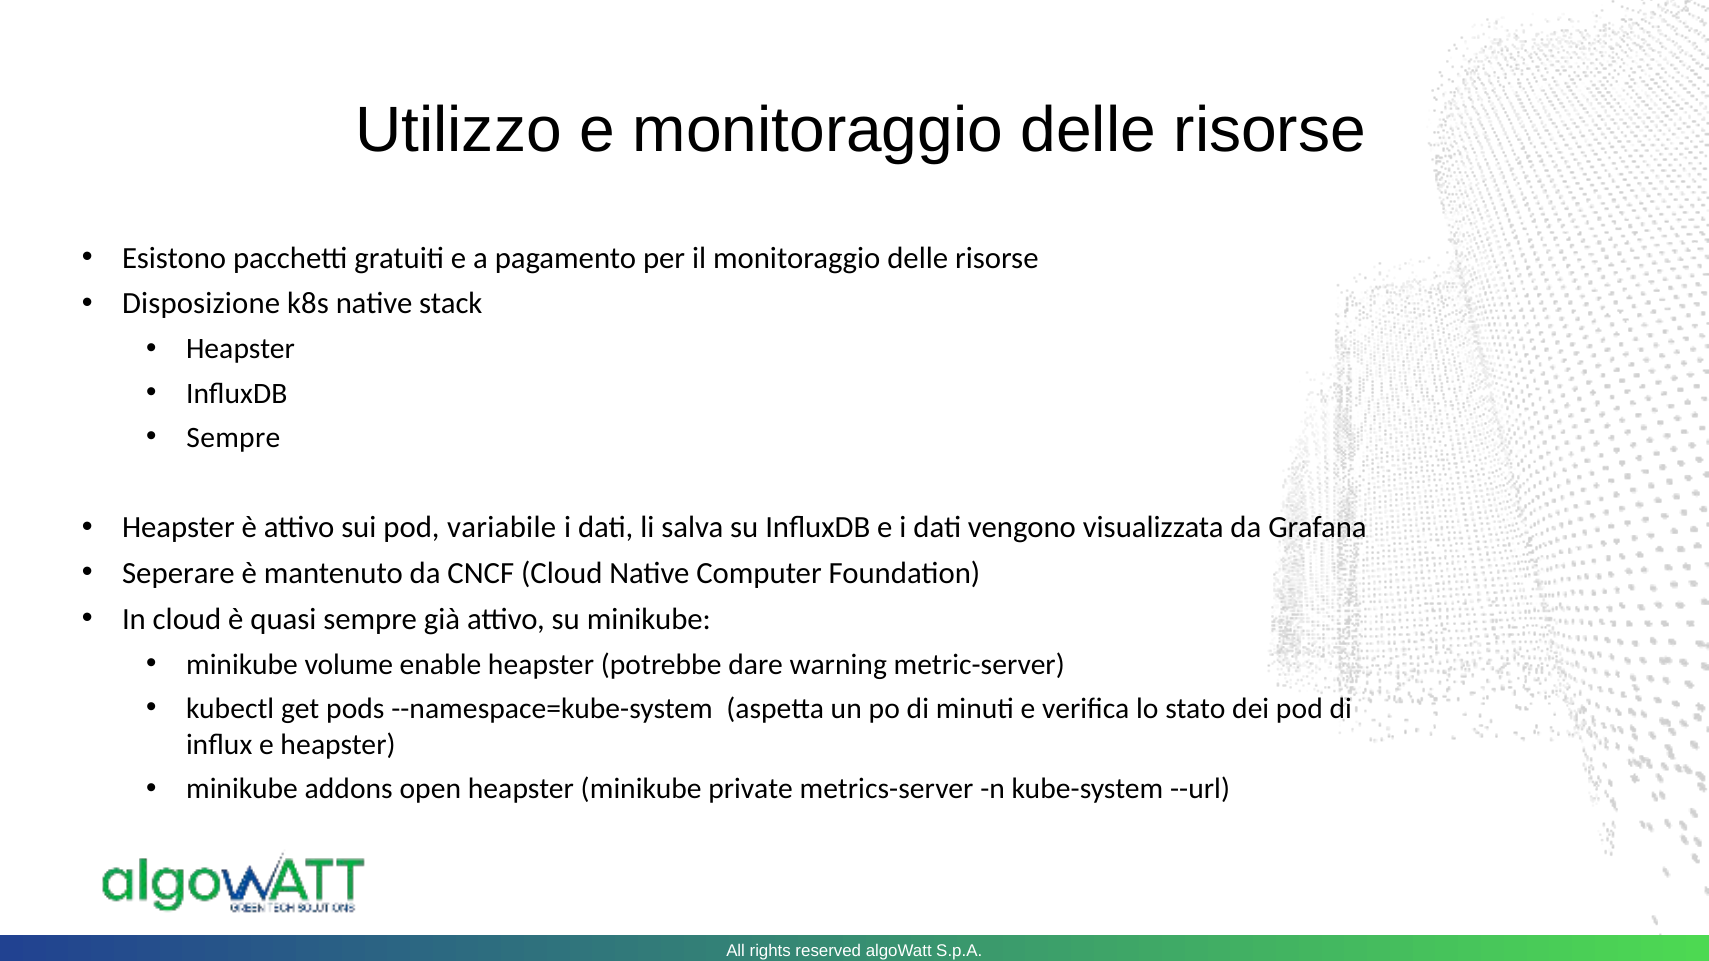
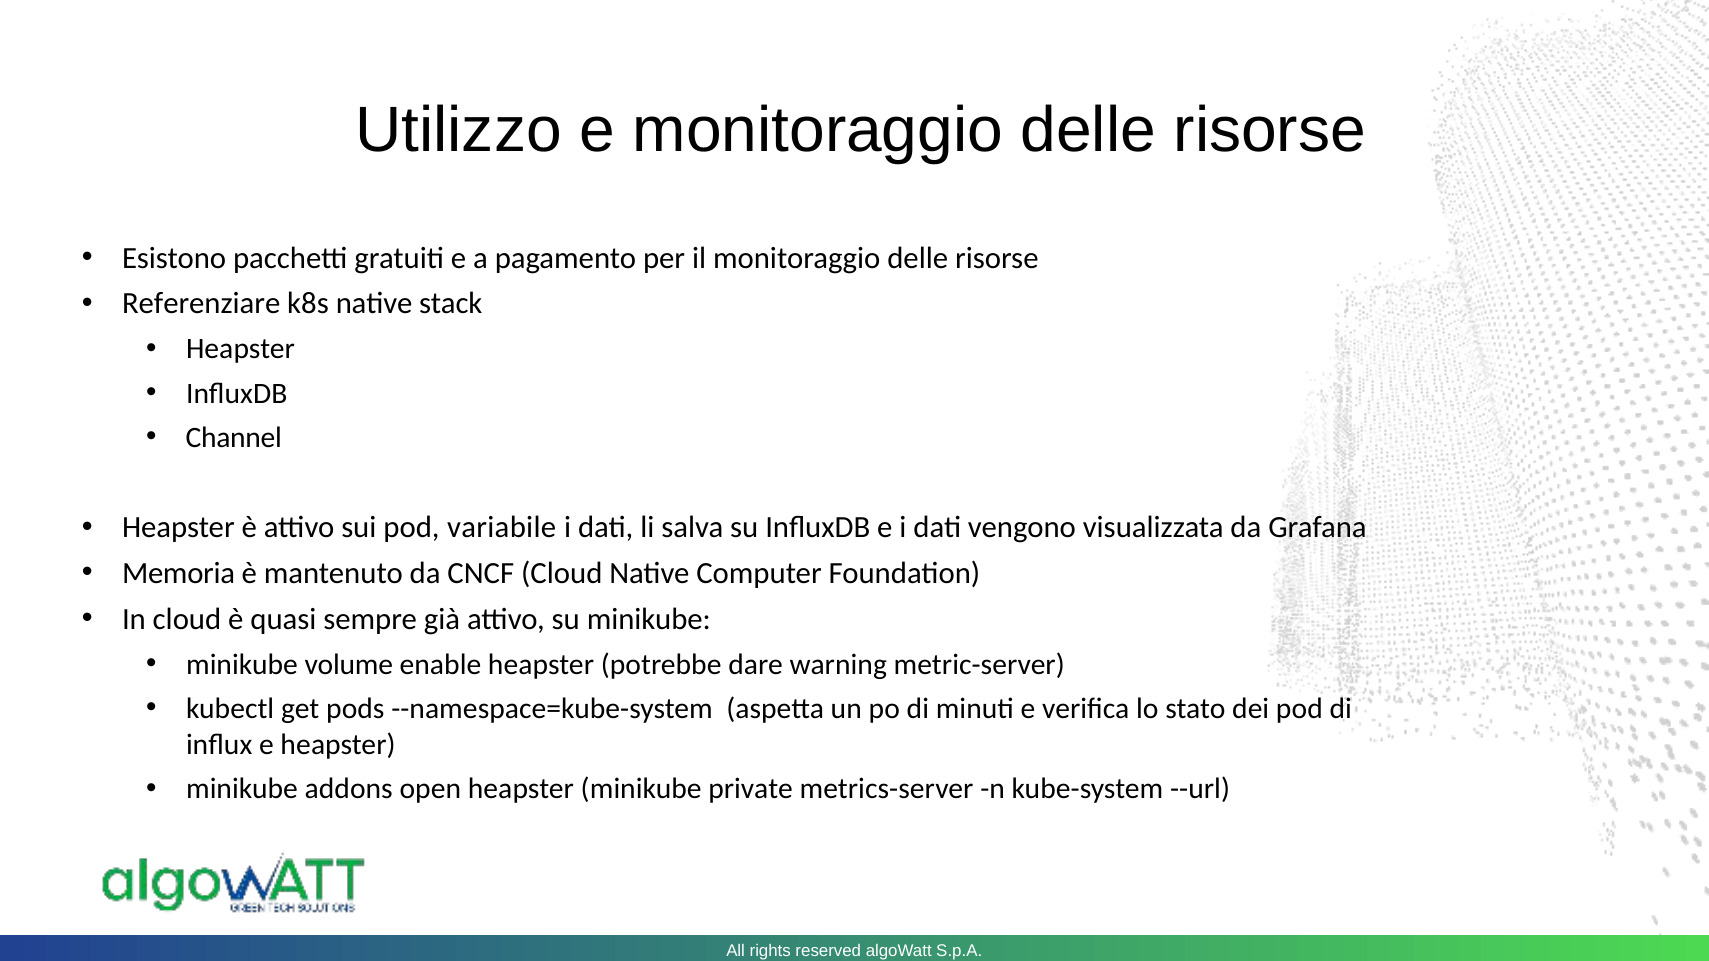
Disposizione: Disposizione -> Referenziare
Sempre at (233, 438): Sempre -> Channel
Seperare: Seperare -> Memoria
